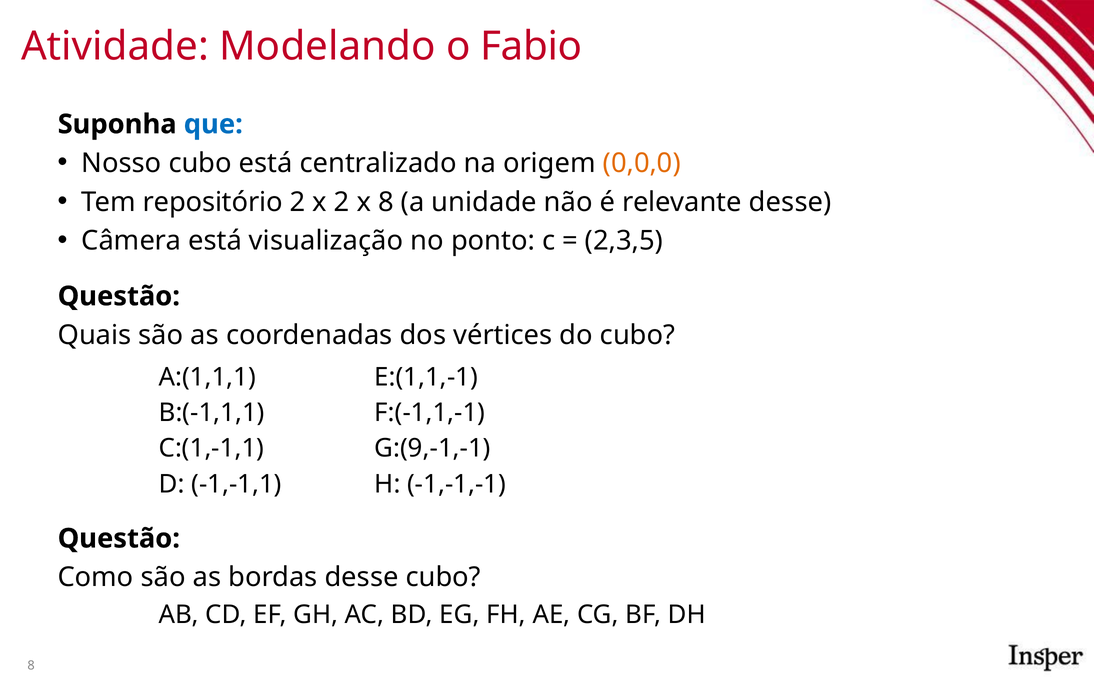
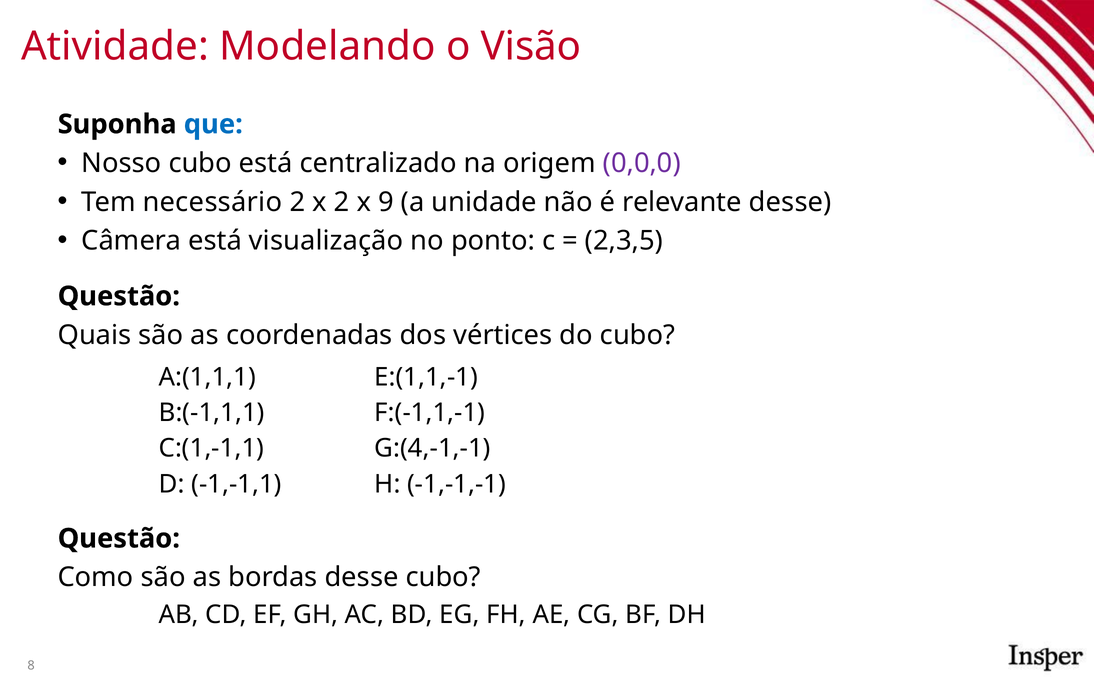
Fabio: Fabio -> Visão
0,0,0 colour: orange -> purple
repositório: repositório -> necessário
x 8: 8 -> 9
G:(9,-1,-1: G:(9,-1,-1 -> G:(4,-1,-1
